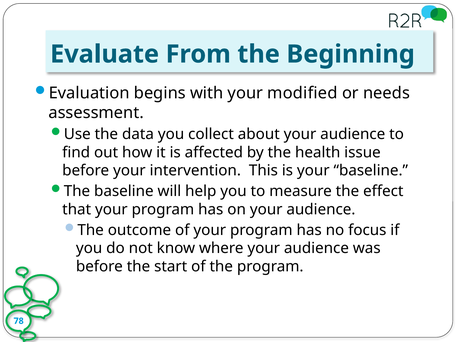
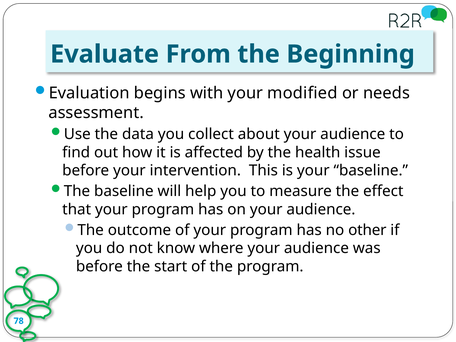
focus: focus -> other
